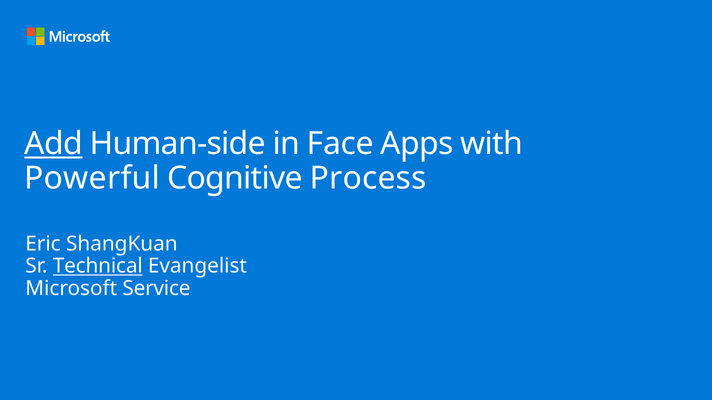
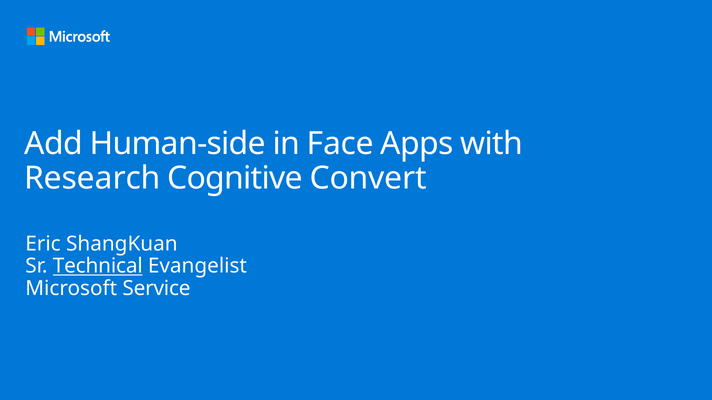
Add underline: present -> none
Powerful: Powerful -> Research
Process: Process -> Convert
